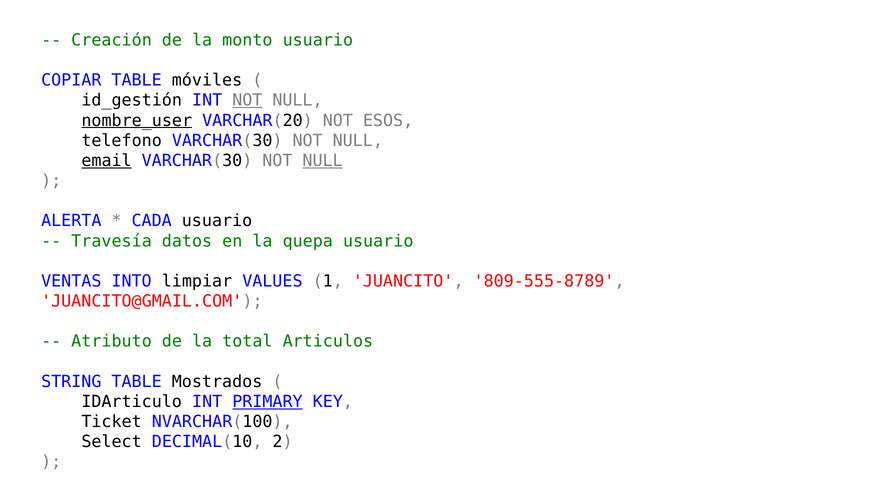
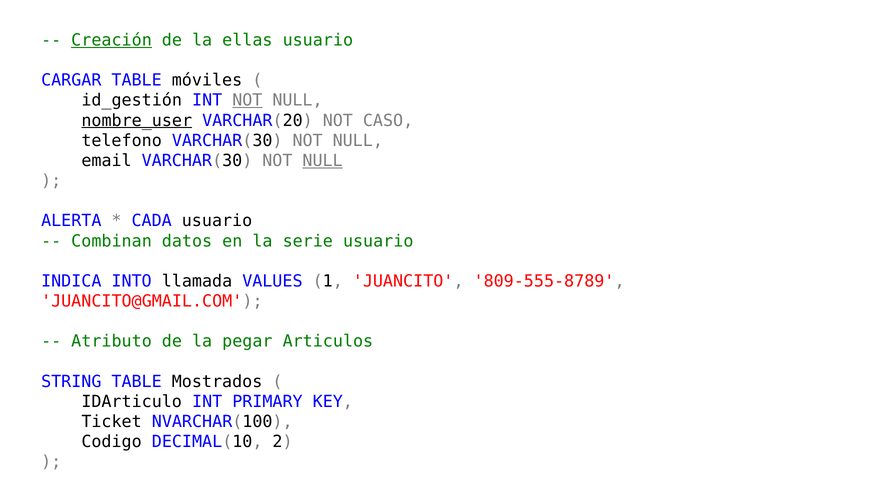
Creación underline: none -> present
monto: monto -> ellas
COPIAR: COPIAR -> CARGAR
ESOS: ESOS -> CASO
email underline: present -> none
Travesía: Travesía -> Combinan
quepa: quepa -> serie
VENTAS: VENTAS -> INDICA
limpiar: limpiar -> llamada
total: total -> pegar
PRIMARY underline: present -> none
Select: Select -> Codigo
